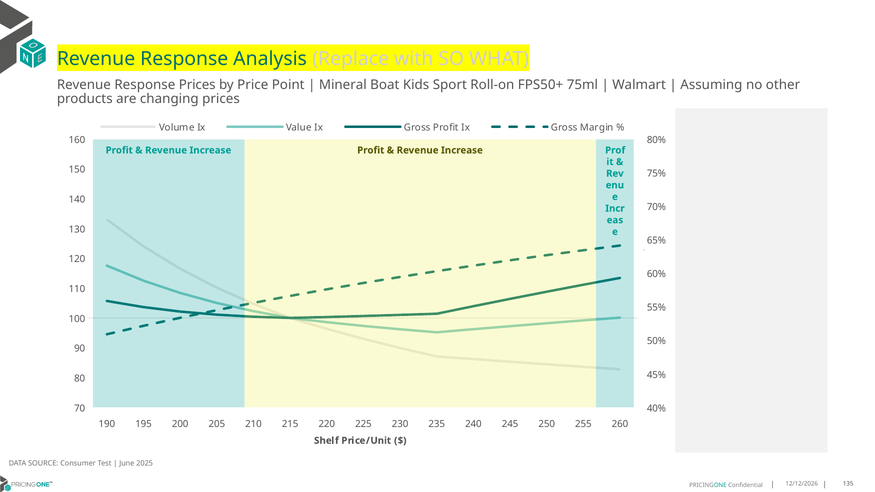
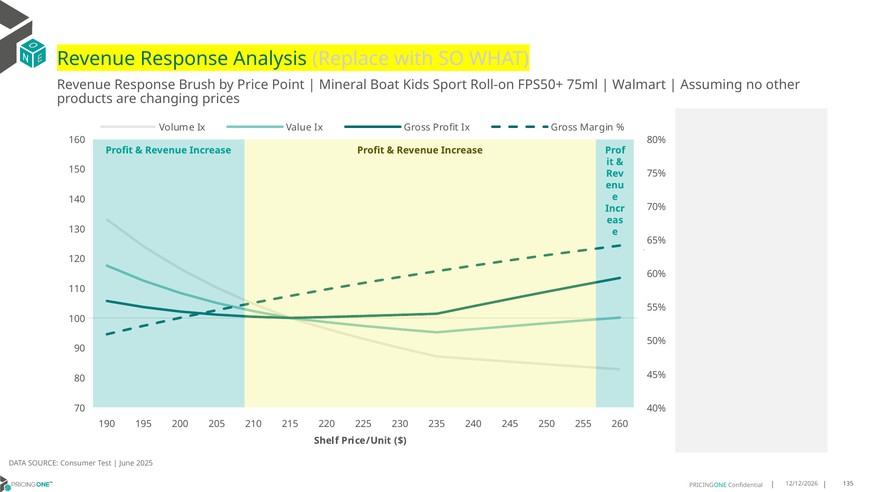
Response Prices: Prices -> Brush
